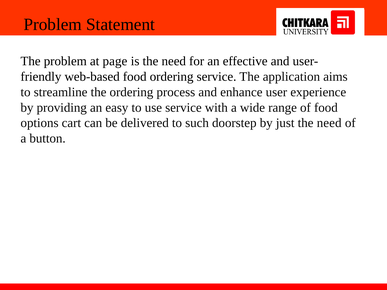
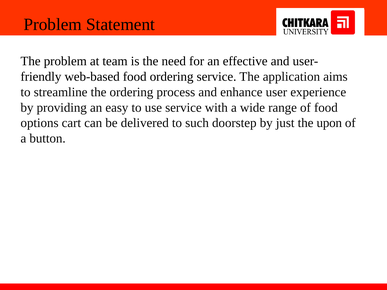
page: page -> team
just the need: need -> upon
